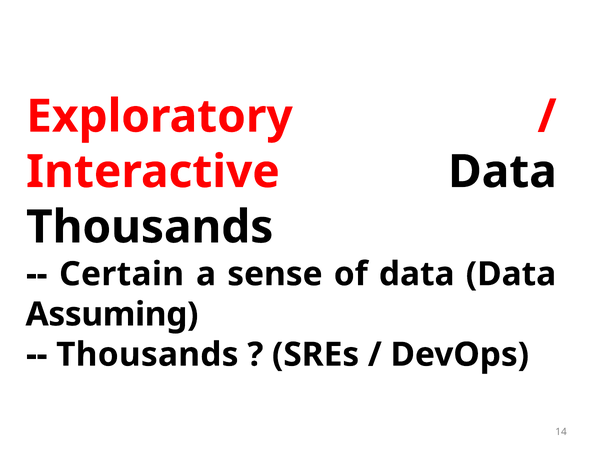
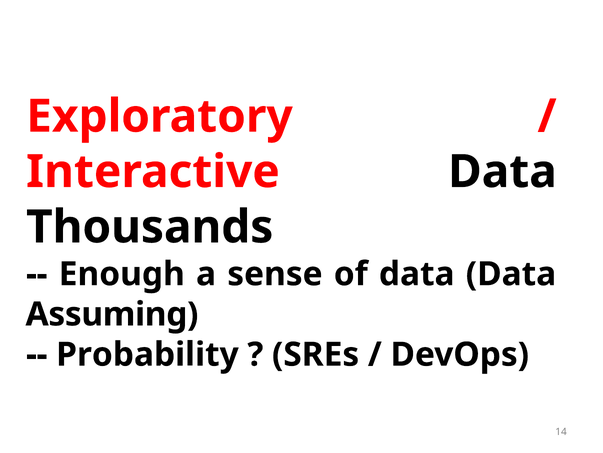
Certain: Certain -> Enough
Thousands at (147, 354): Thousands -> Probability
